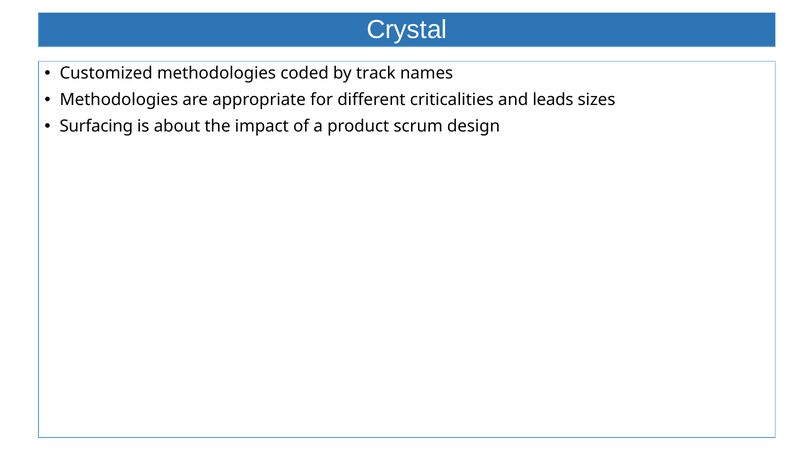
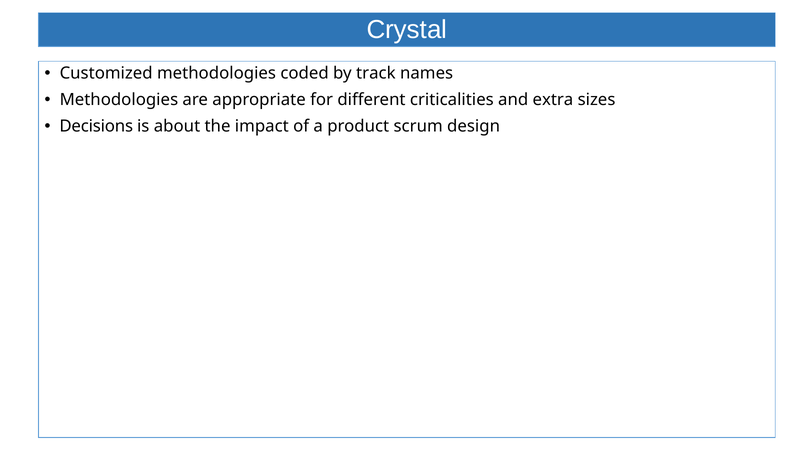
leads: leads -> extra
Surfacing: Surfacing -> Decisions
